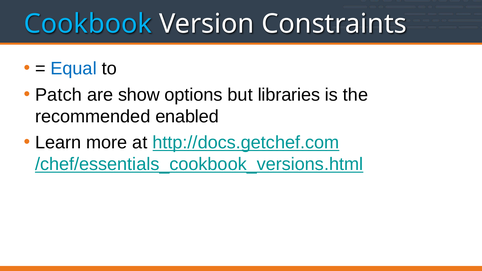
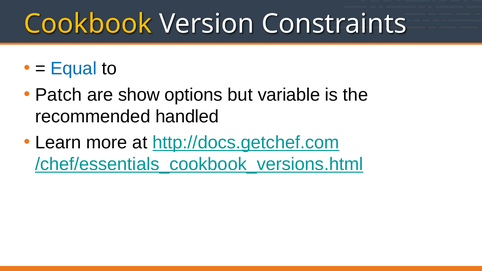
Cookbook colour: light blue -> yellow
libraries: libraries -> variable
enabled: enabled -> handled
